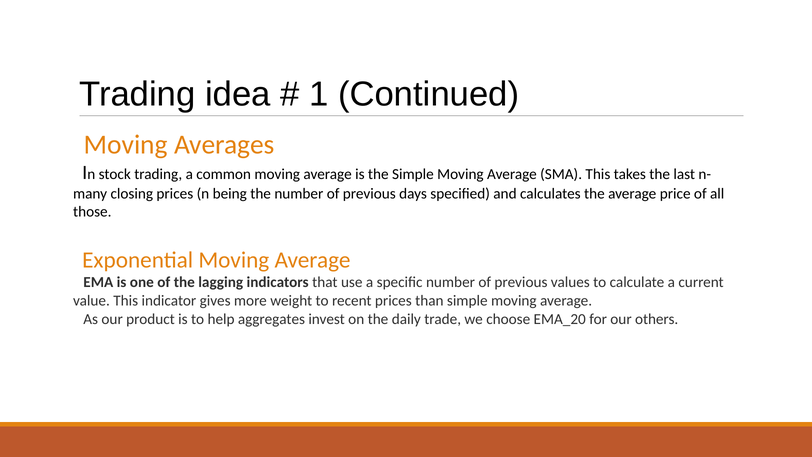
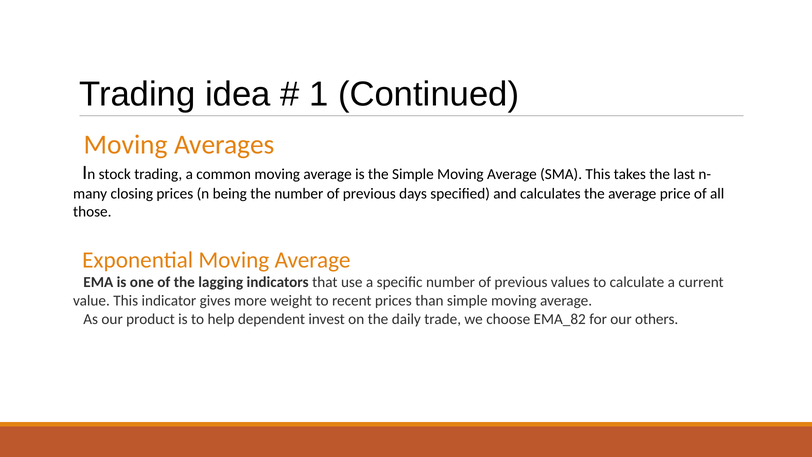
aggregates: aggregates -> dependent
EMA_20: EMA_20 -> EMA_82
